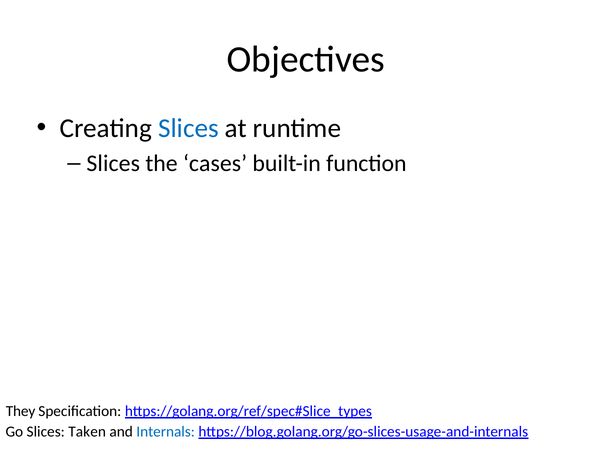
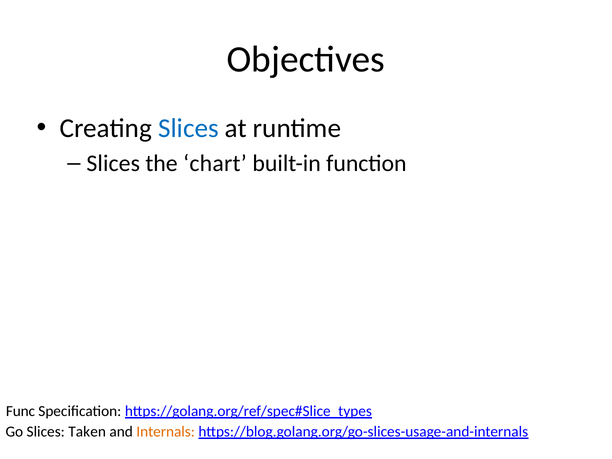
cases: cases -> chart
They: They -> Func
Internals colour: blue -> orange
